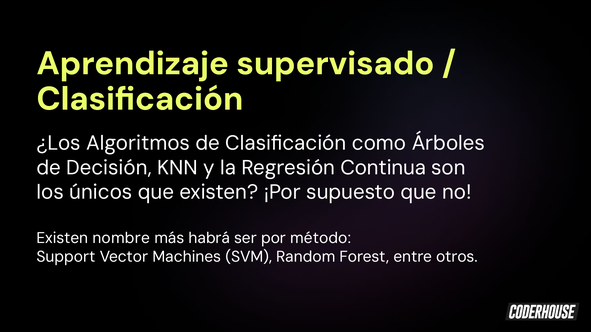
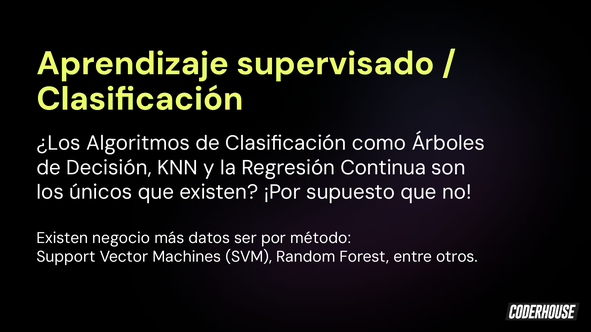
nombre: nombre -> negocio
habrá: habrá -> datos
